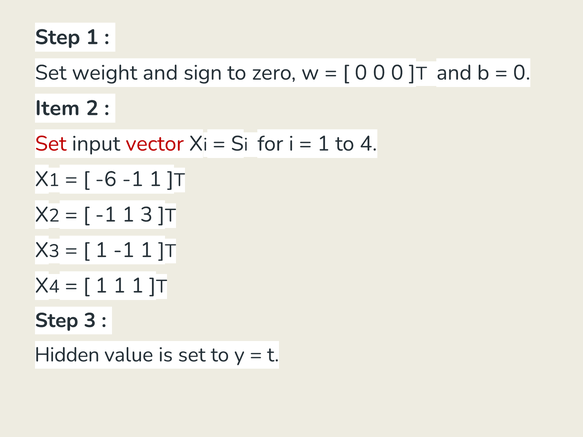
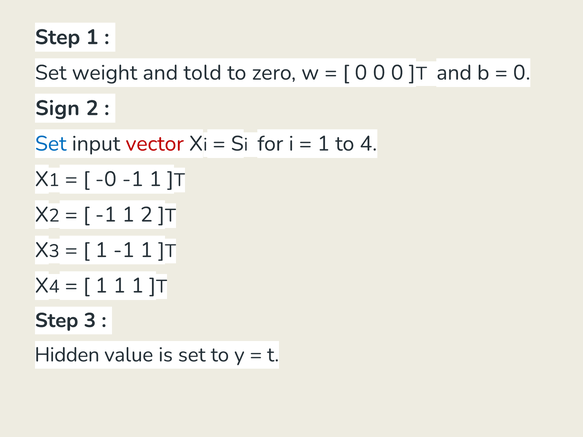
sign: sign -> told
Item: Item -> Sign
Set at (51, 144) colour: red -> blue
-6: -6 -> -0
1 3: 3 -> 2
